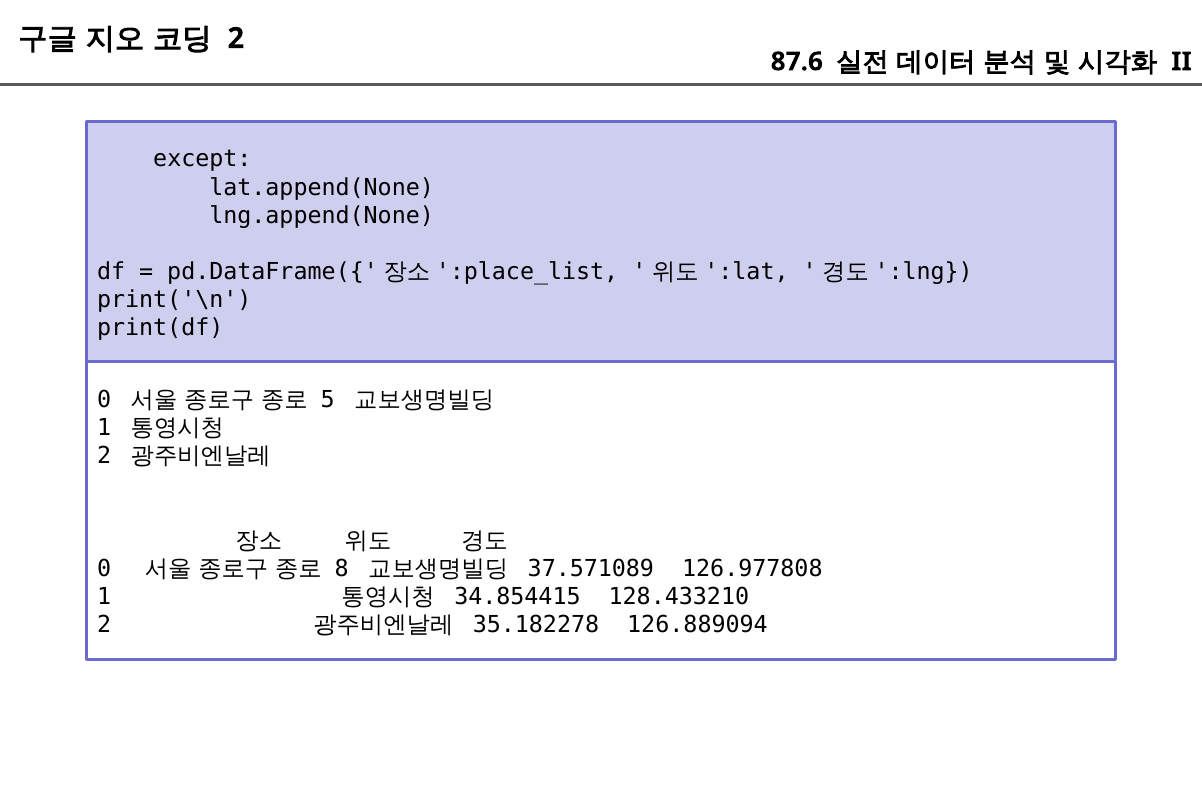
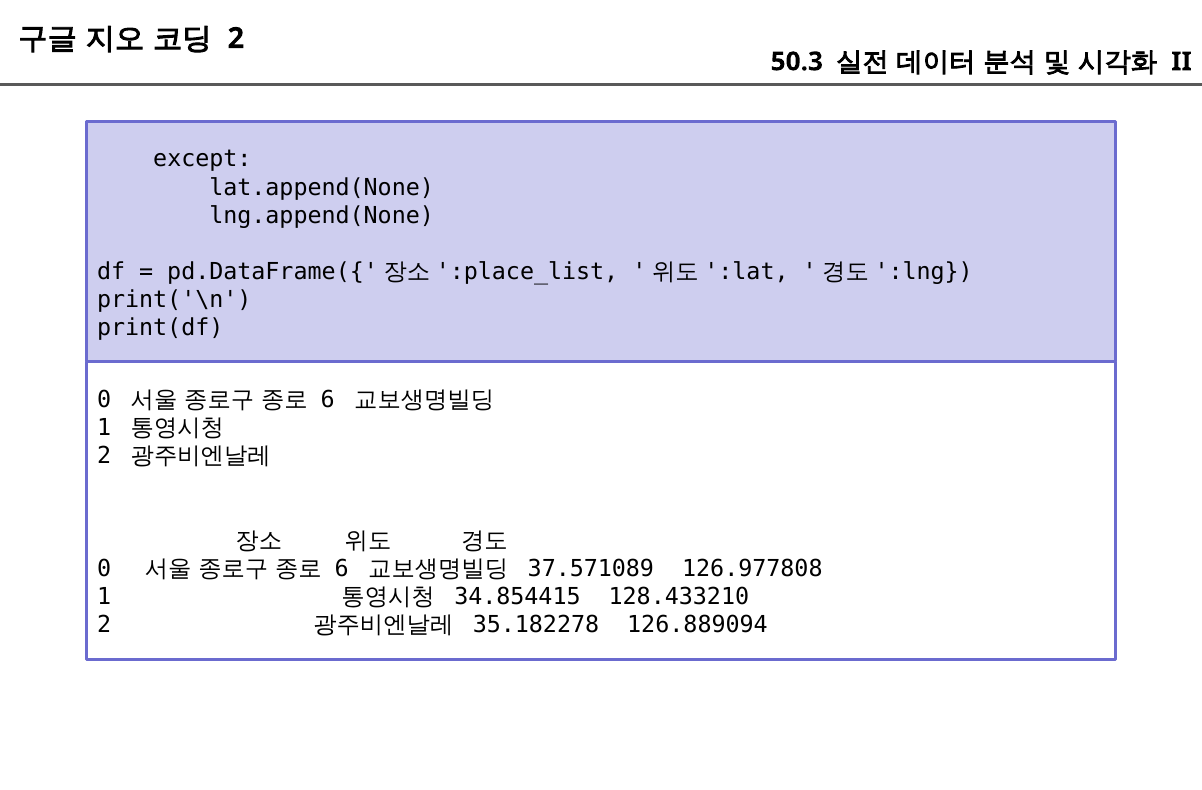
87.6: 87.6 -> 50.3
5 at (328, 400): 5 -> 6
8 at (342, 568): 8 -> 6
